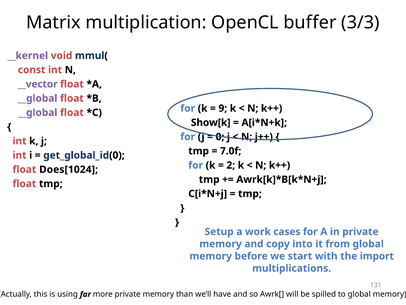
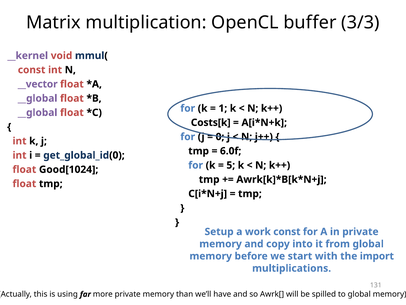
9: 9 -> 1
Show[k: Show[k -> Costs[k
7.0f: 7.0f -> 6.0f
2: 2 -> 5
Does[1024: Does[1024 -> Good[1024
work cases: cases -> const
